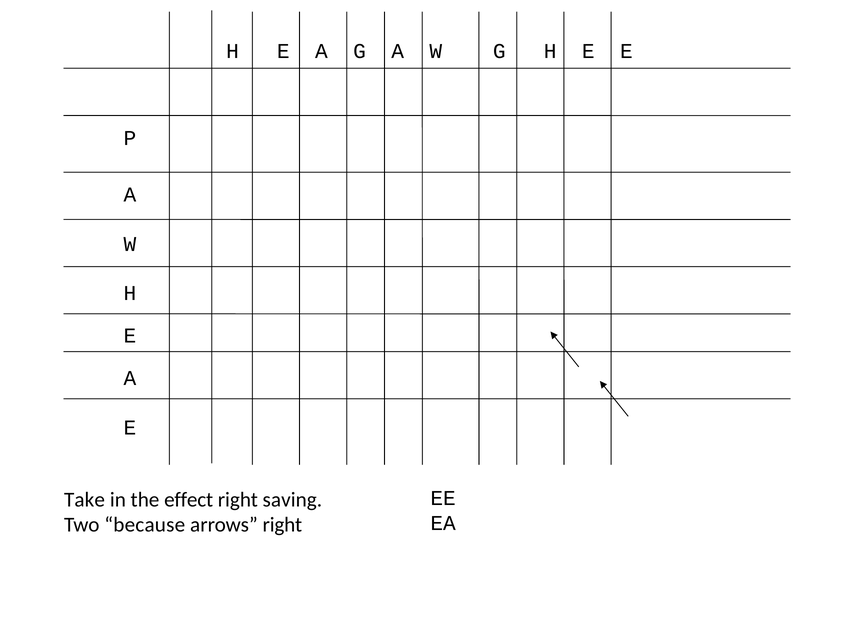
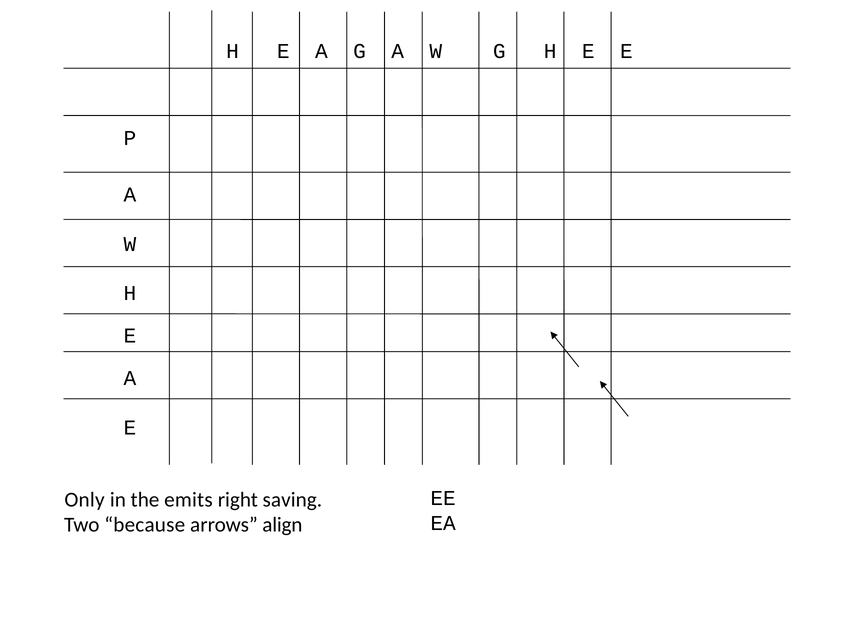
Take: Take -> Only
effect: effect -> emits
arrows right: right -> align
